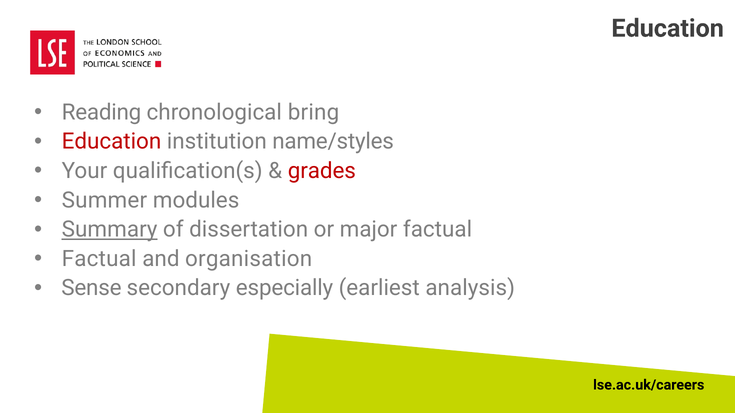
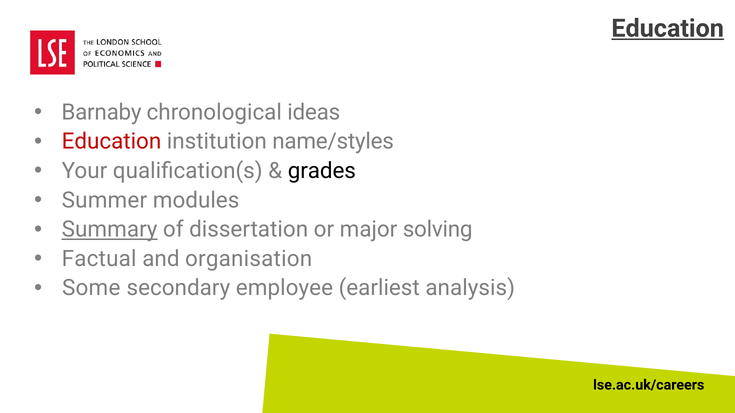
Education at (668, 28) underline: none -> present
Reading: Reading -> Barnaby
bring: bring -> ideas
grades colour: red -> black
major factual: factual -> solving
Sense: Sense -> Some
especially: especially -> employee
